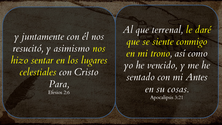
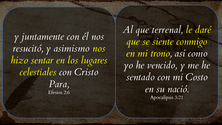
Antes: Antes -> Costo
cosas: cosas -> nació
